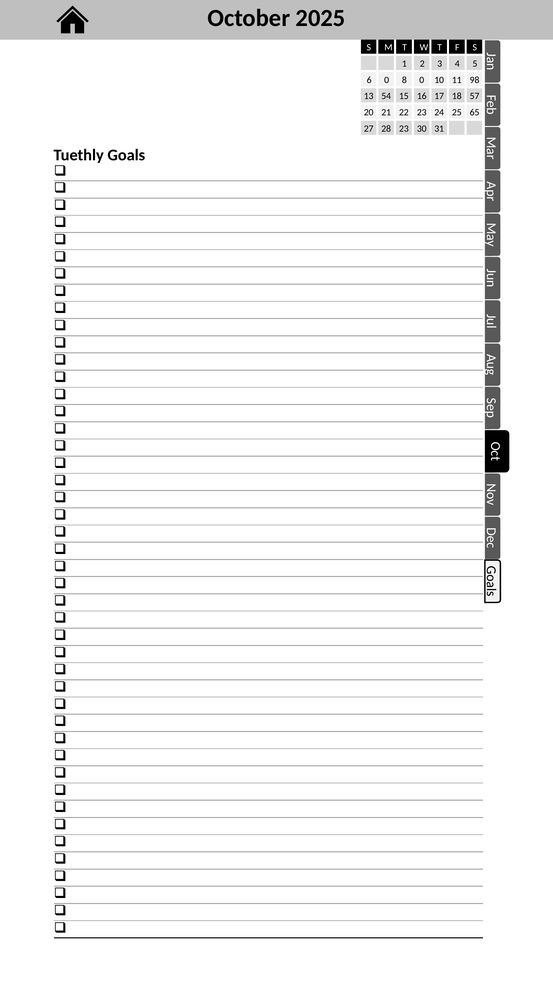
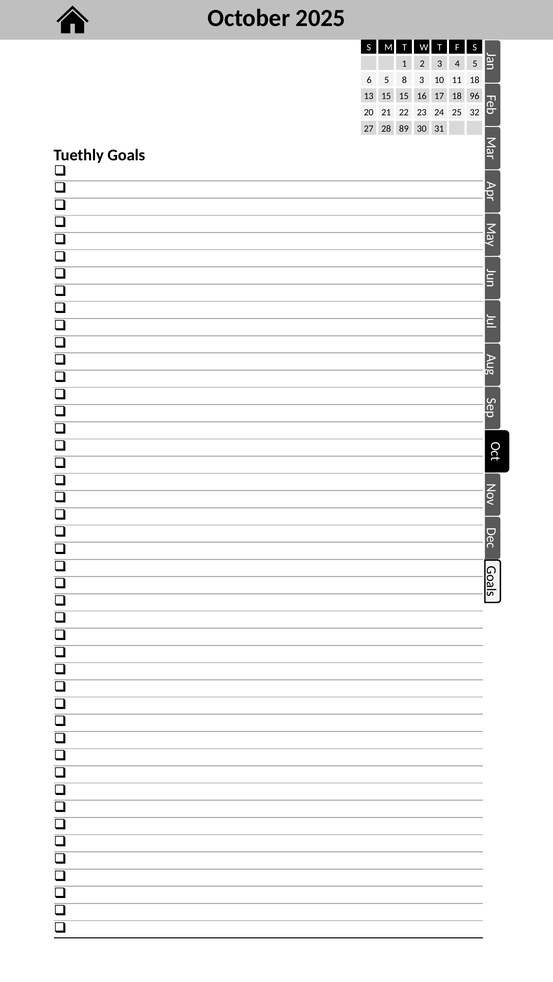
6 0: 0 -> 5
8 0: 0 -> 3
11 98: 98 -> 18
13 54: 54 -> 15
57: 57 -> 96
65: 65 -> 32
28 23: 23 -> 89
